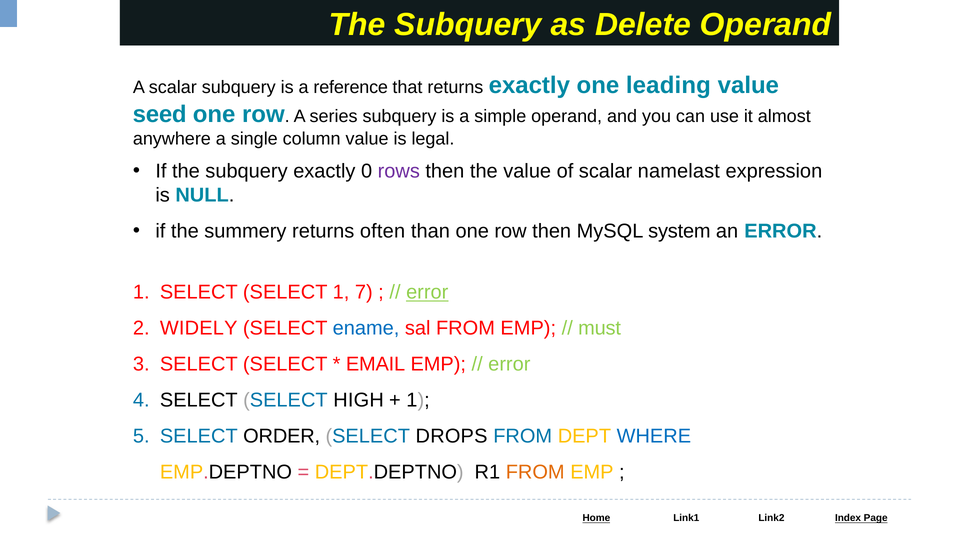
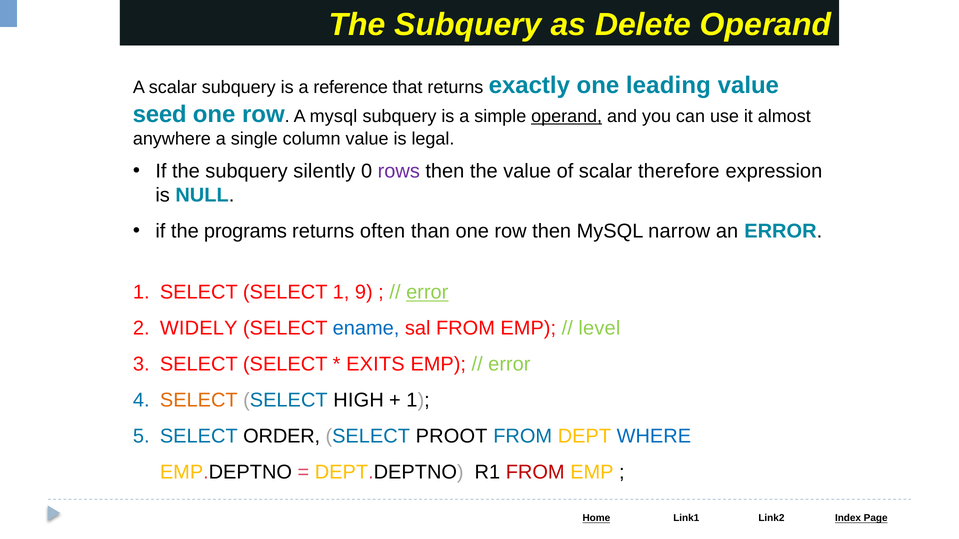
A series: series -> mysql
operand at (567, 116) underline: none -> present
subquery exactly: exactly -> silently
namelast: namelast -> therefore
summery: summery -> programs
system: system -> narrow
7: 7 -> 9
must: must -> level
EMAIL: EMAIL -> EXITS
SELECT at (199, 400) colour: black -> orange
DROPS: DROPS -> PROOT
FROM at (535, 472) colour: orange -> red
